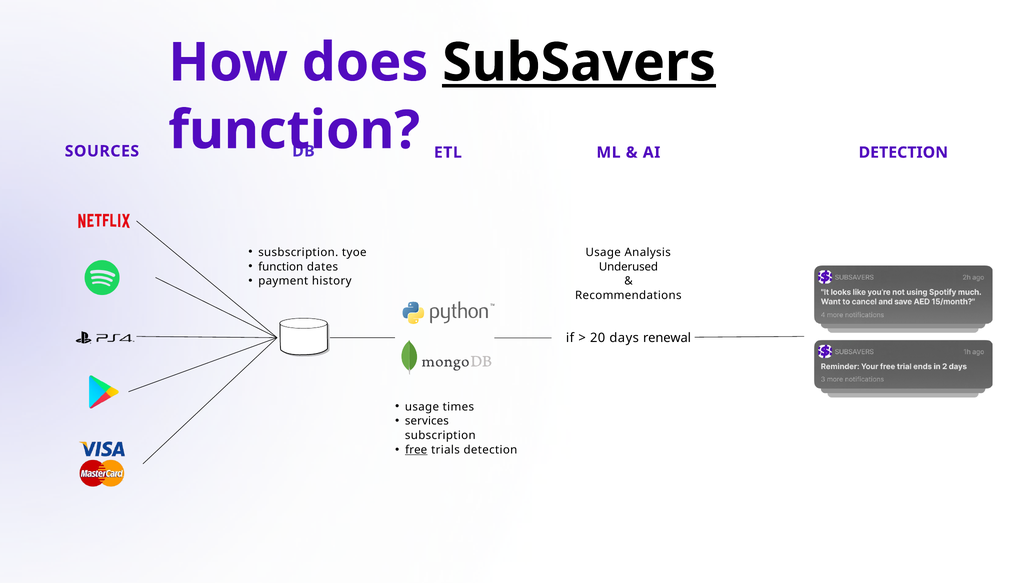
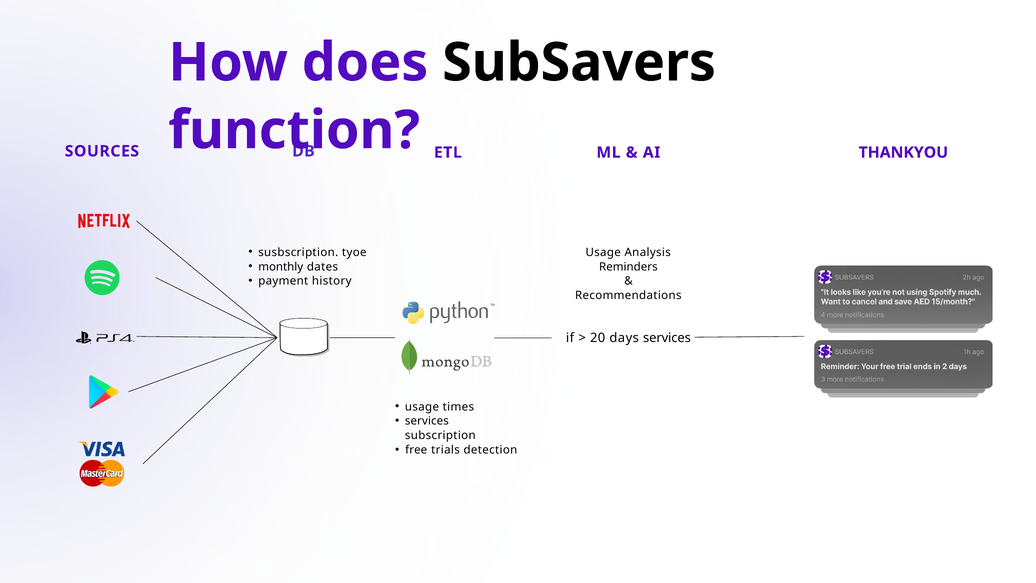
SubSavers underline: present -> none
AI DETECTION: DETECTION -> THANKYOU
function at (281, 267): function -> monthly
Underused: Underused -> Reminders
days renewal: renewal -> services
free underline: present -> none
